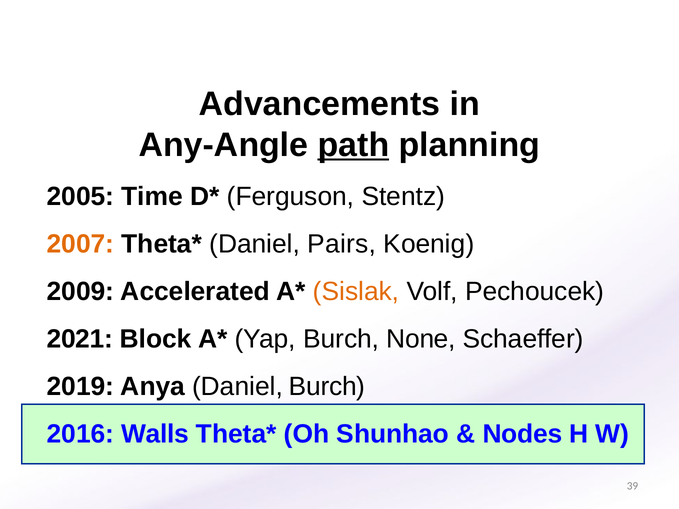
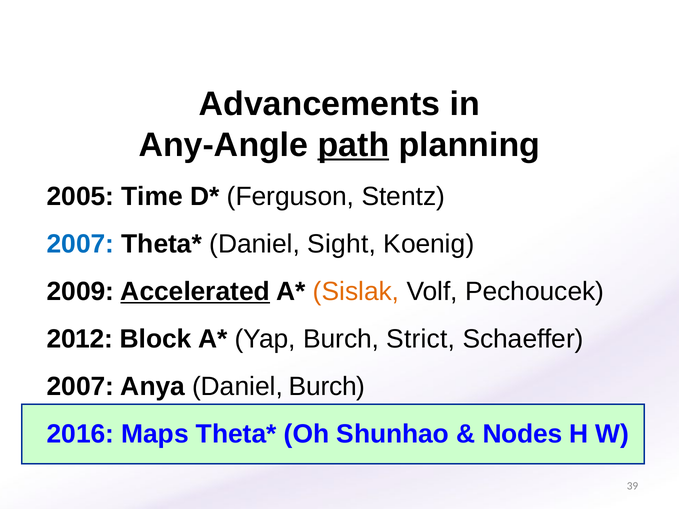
2007 at (80, 244) colour: orange -> blue
Pairs: Pairs -> Sight
Accelerated underline: none -> present
2021: 2021 -> 2012
None: None -> Strict
2019 at (80, 387): 2019 -> 2007
Walls: Walls -> Maps
